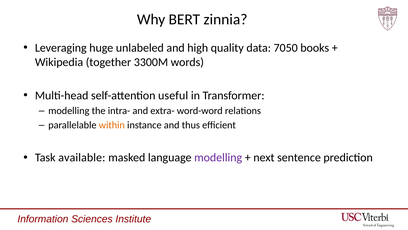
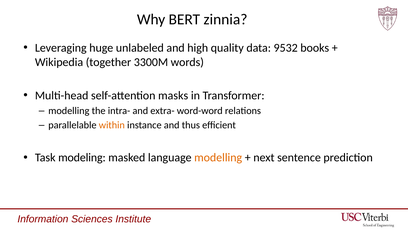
7050: 7050 -> 9532
useful: useful -> masks
available: available -> modeling
modelling at (218, 157) colour: purple -> orange
